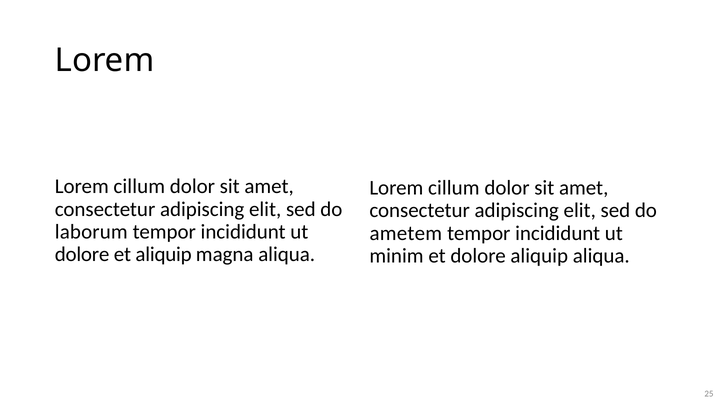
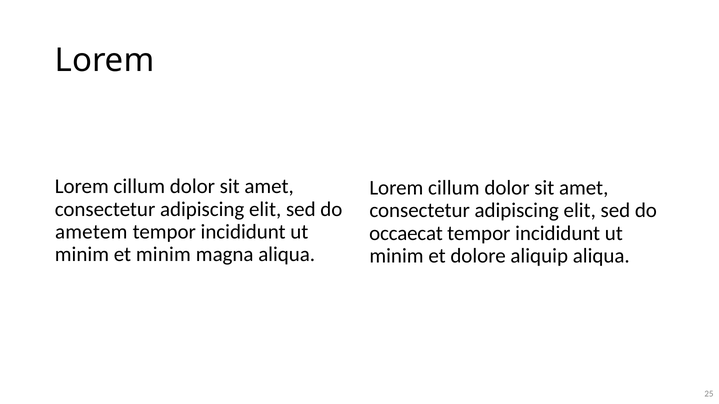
laborum: laborum -> ametem
ametem: ametem -> occaecat
dolore at (82, 255): dolore -> minim
et aliquip: aliquip -> minim
